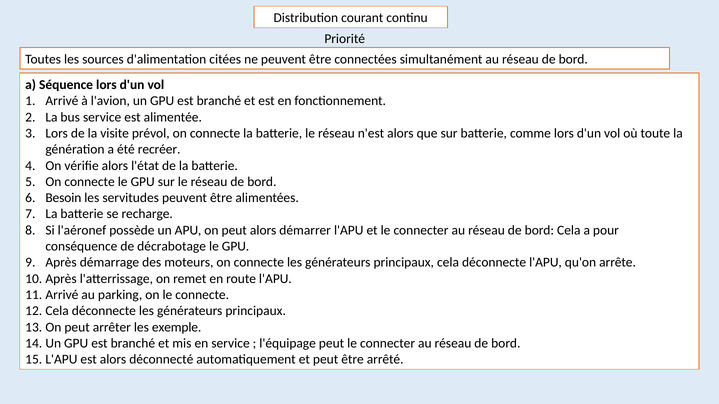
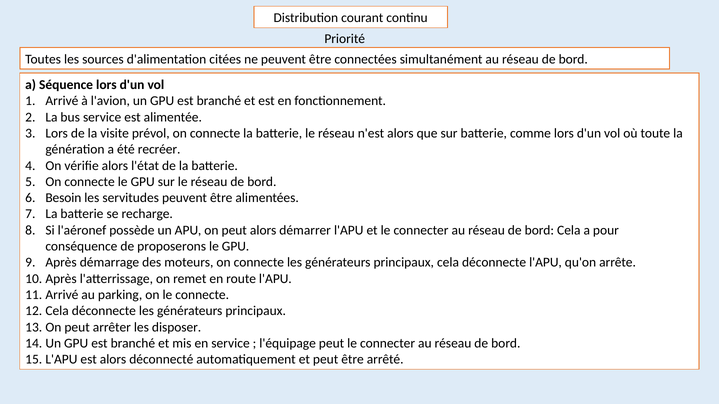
décrabotage: décrabotage -> proposerons
exemple: exemple -> disposer
